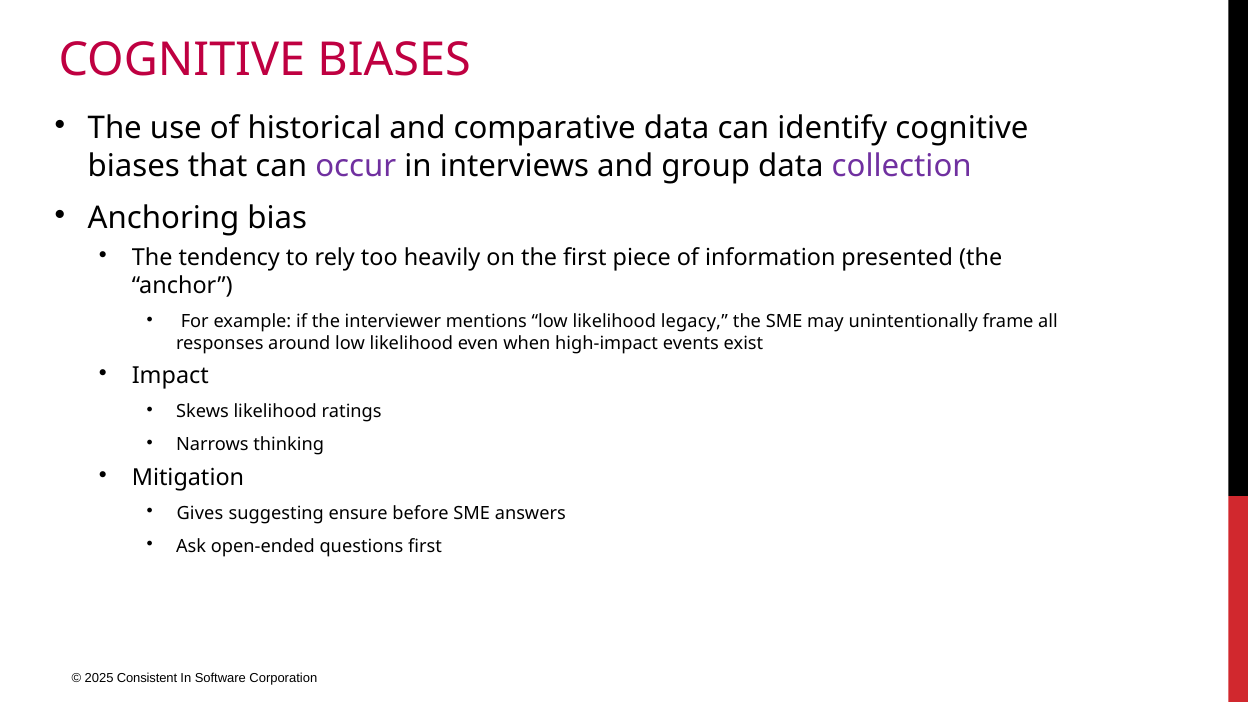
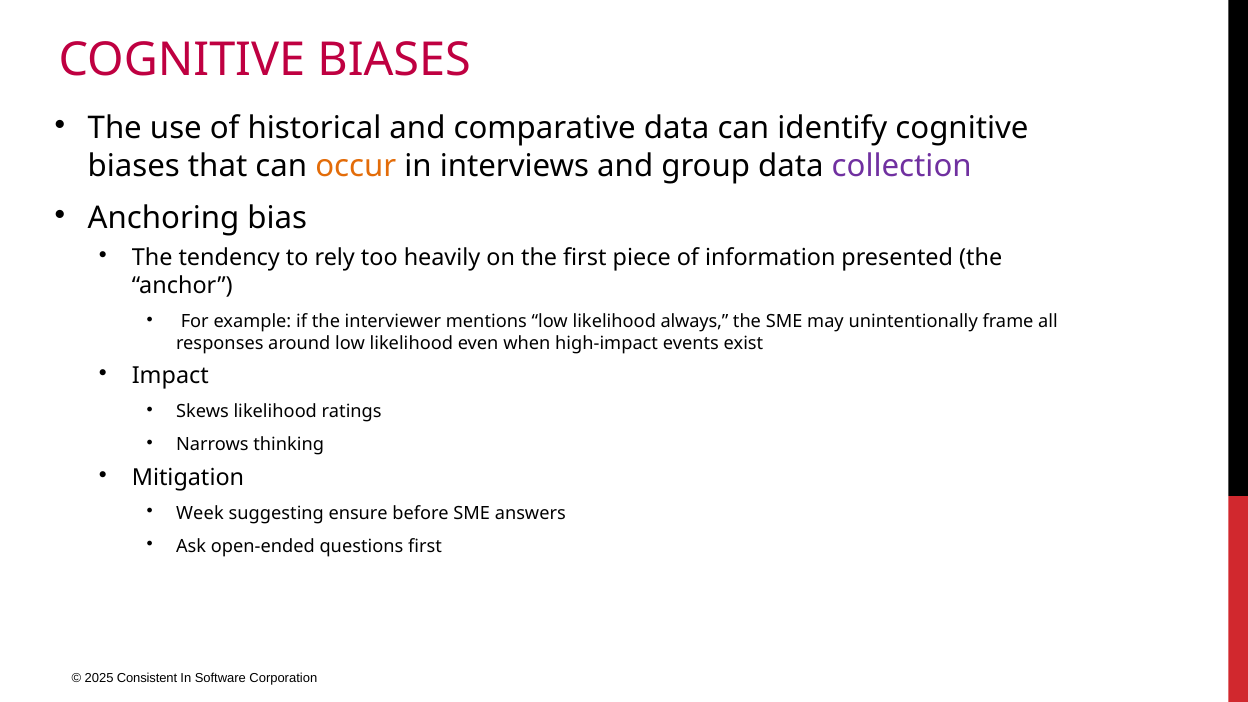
occur colour: purple -> orange
legacy: legacy -> always
Gives: Gives -> Week
